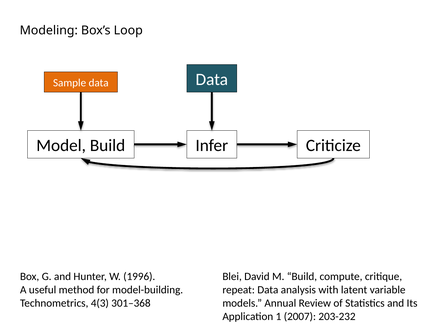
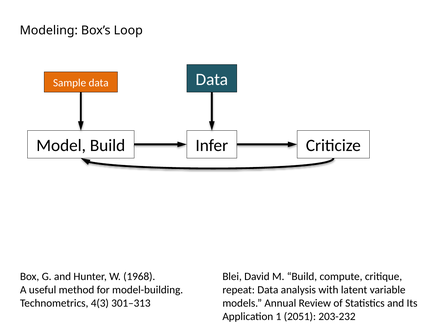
1996: 1996 -> 1968
301–368: 301–368 -> 301–313
2007: 2007 -> 2051
